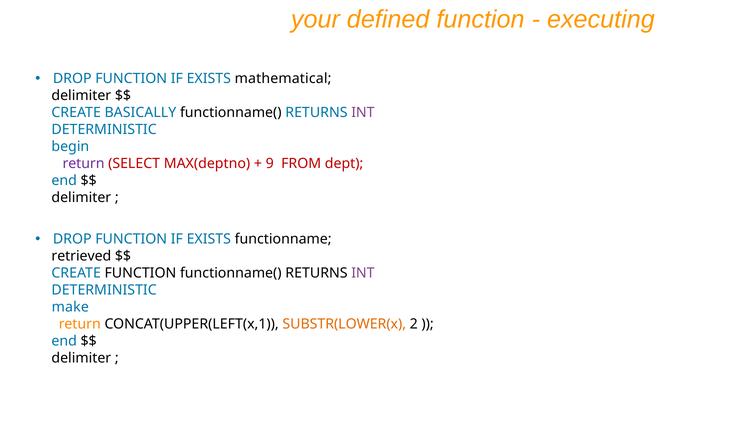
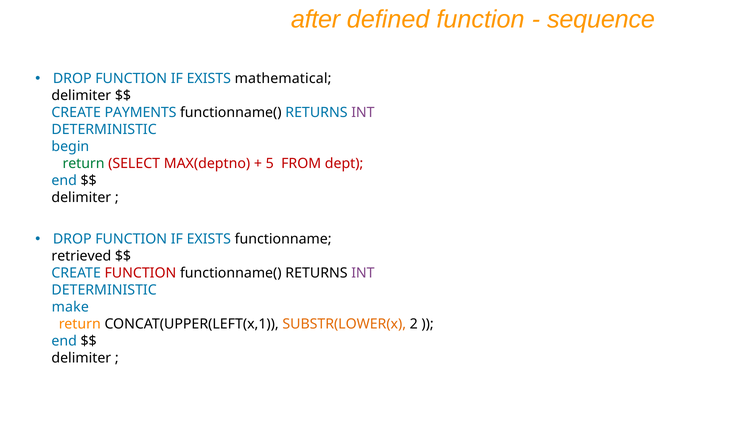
your: your -> after
executing: executing -> sequence
BASICALLY: BASICALLY -> PAYMENTS
return at (84, 163) colour: purple -> green
9: 9 -> 5
FUNCTION at (140, 273) colour: black -> red
